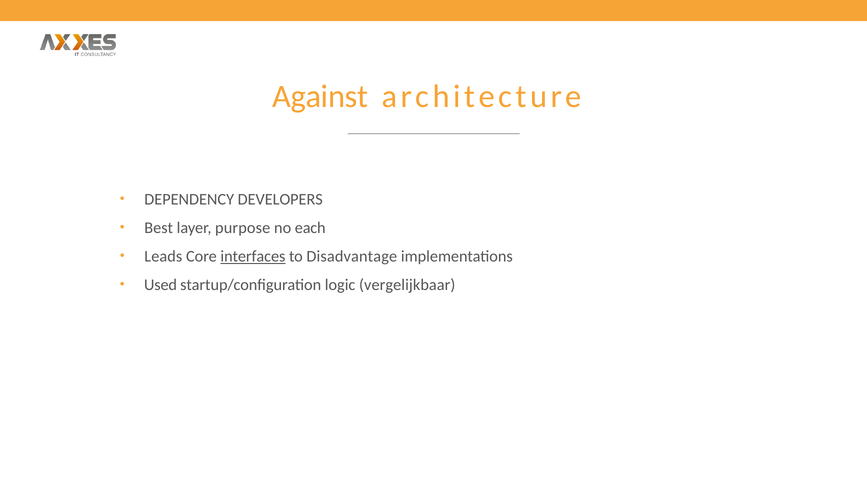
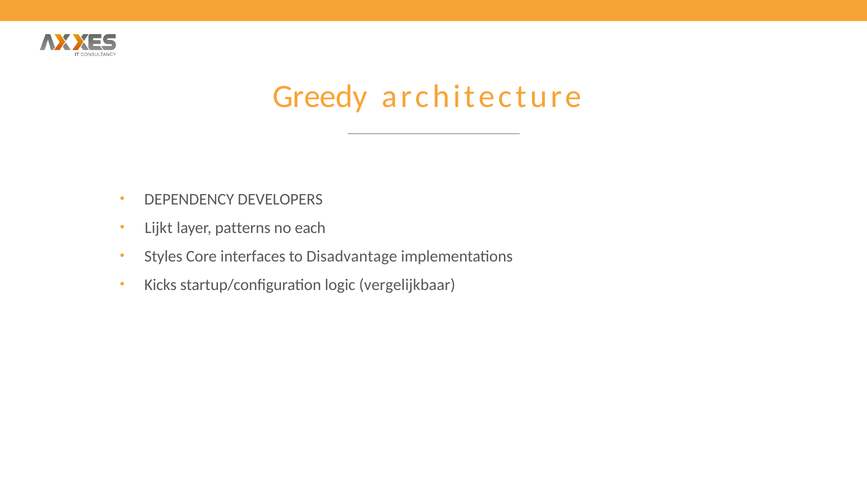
Against: Against -> Greedy
Best: Best -> Lijkt
purpose: purpose -> patterns
Leads: Leads -> Styles
interfaces underline: present -> none
Used: Used -> Kicks
